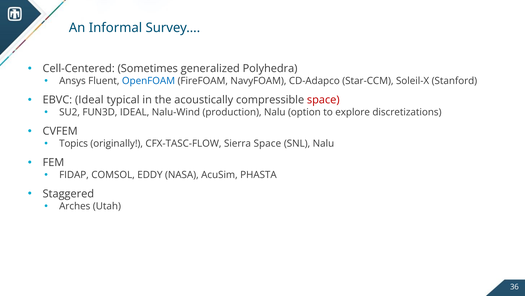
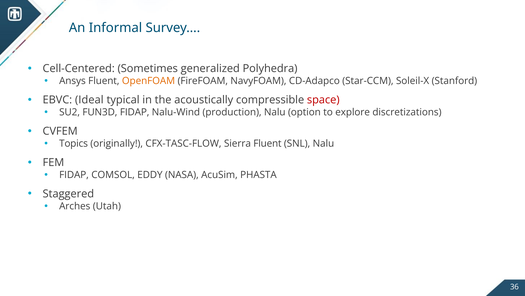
OpenFOAM colour: blue -> orange
FUN3D IDEAL: IDEAL -> FIDAP
Sierra Space: Space -> Fluent
